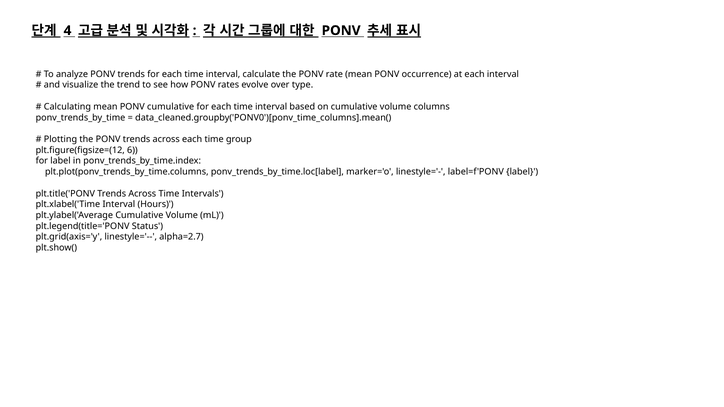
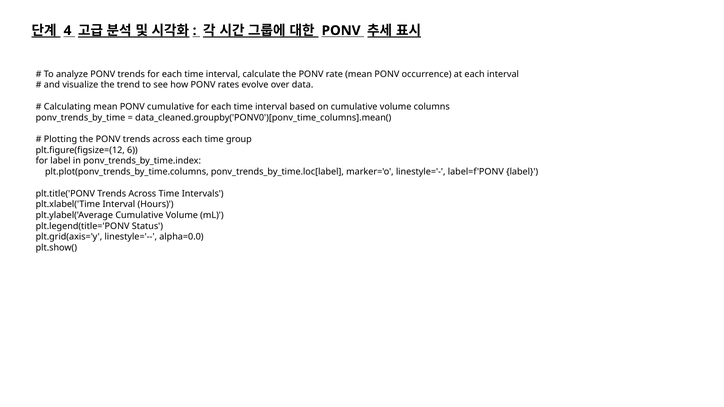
type: type -> data
alpha=2.7: alpha=2.7 -> alpha=0.0
